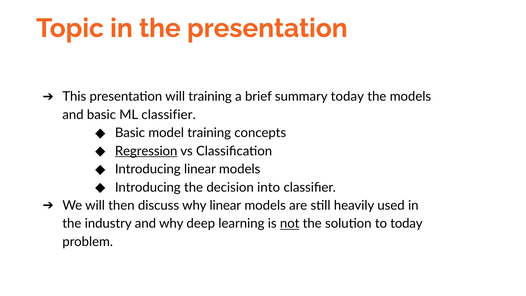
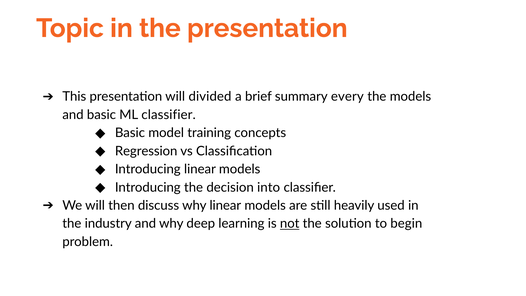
will training: training -> divided
summary today: today -> every
Regression underline: present -> none
to today: today -> begin
